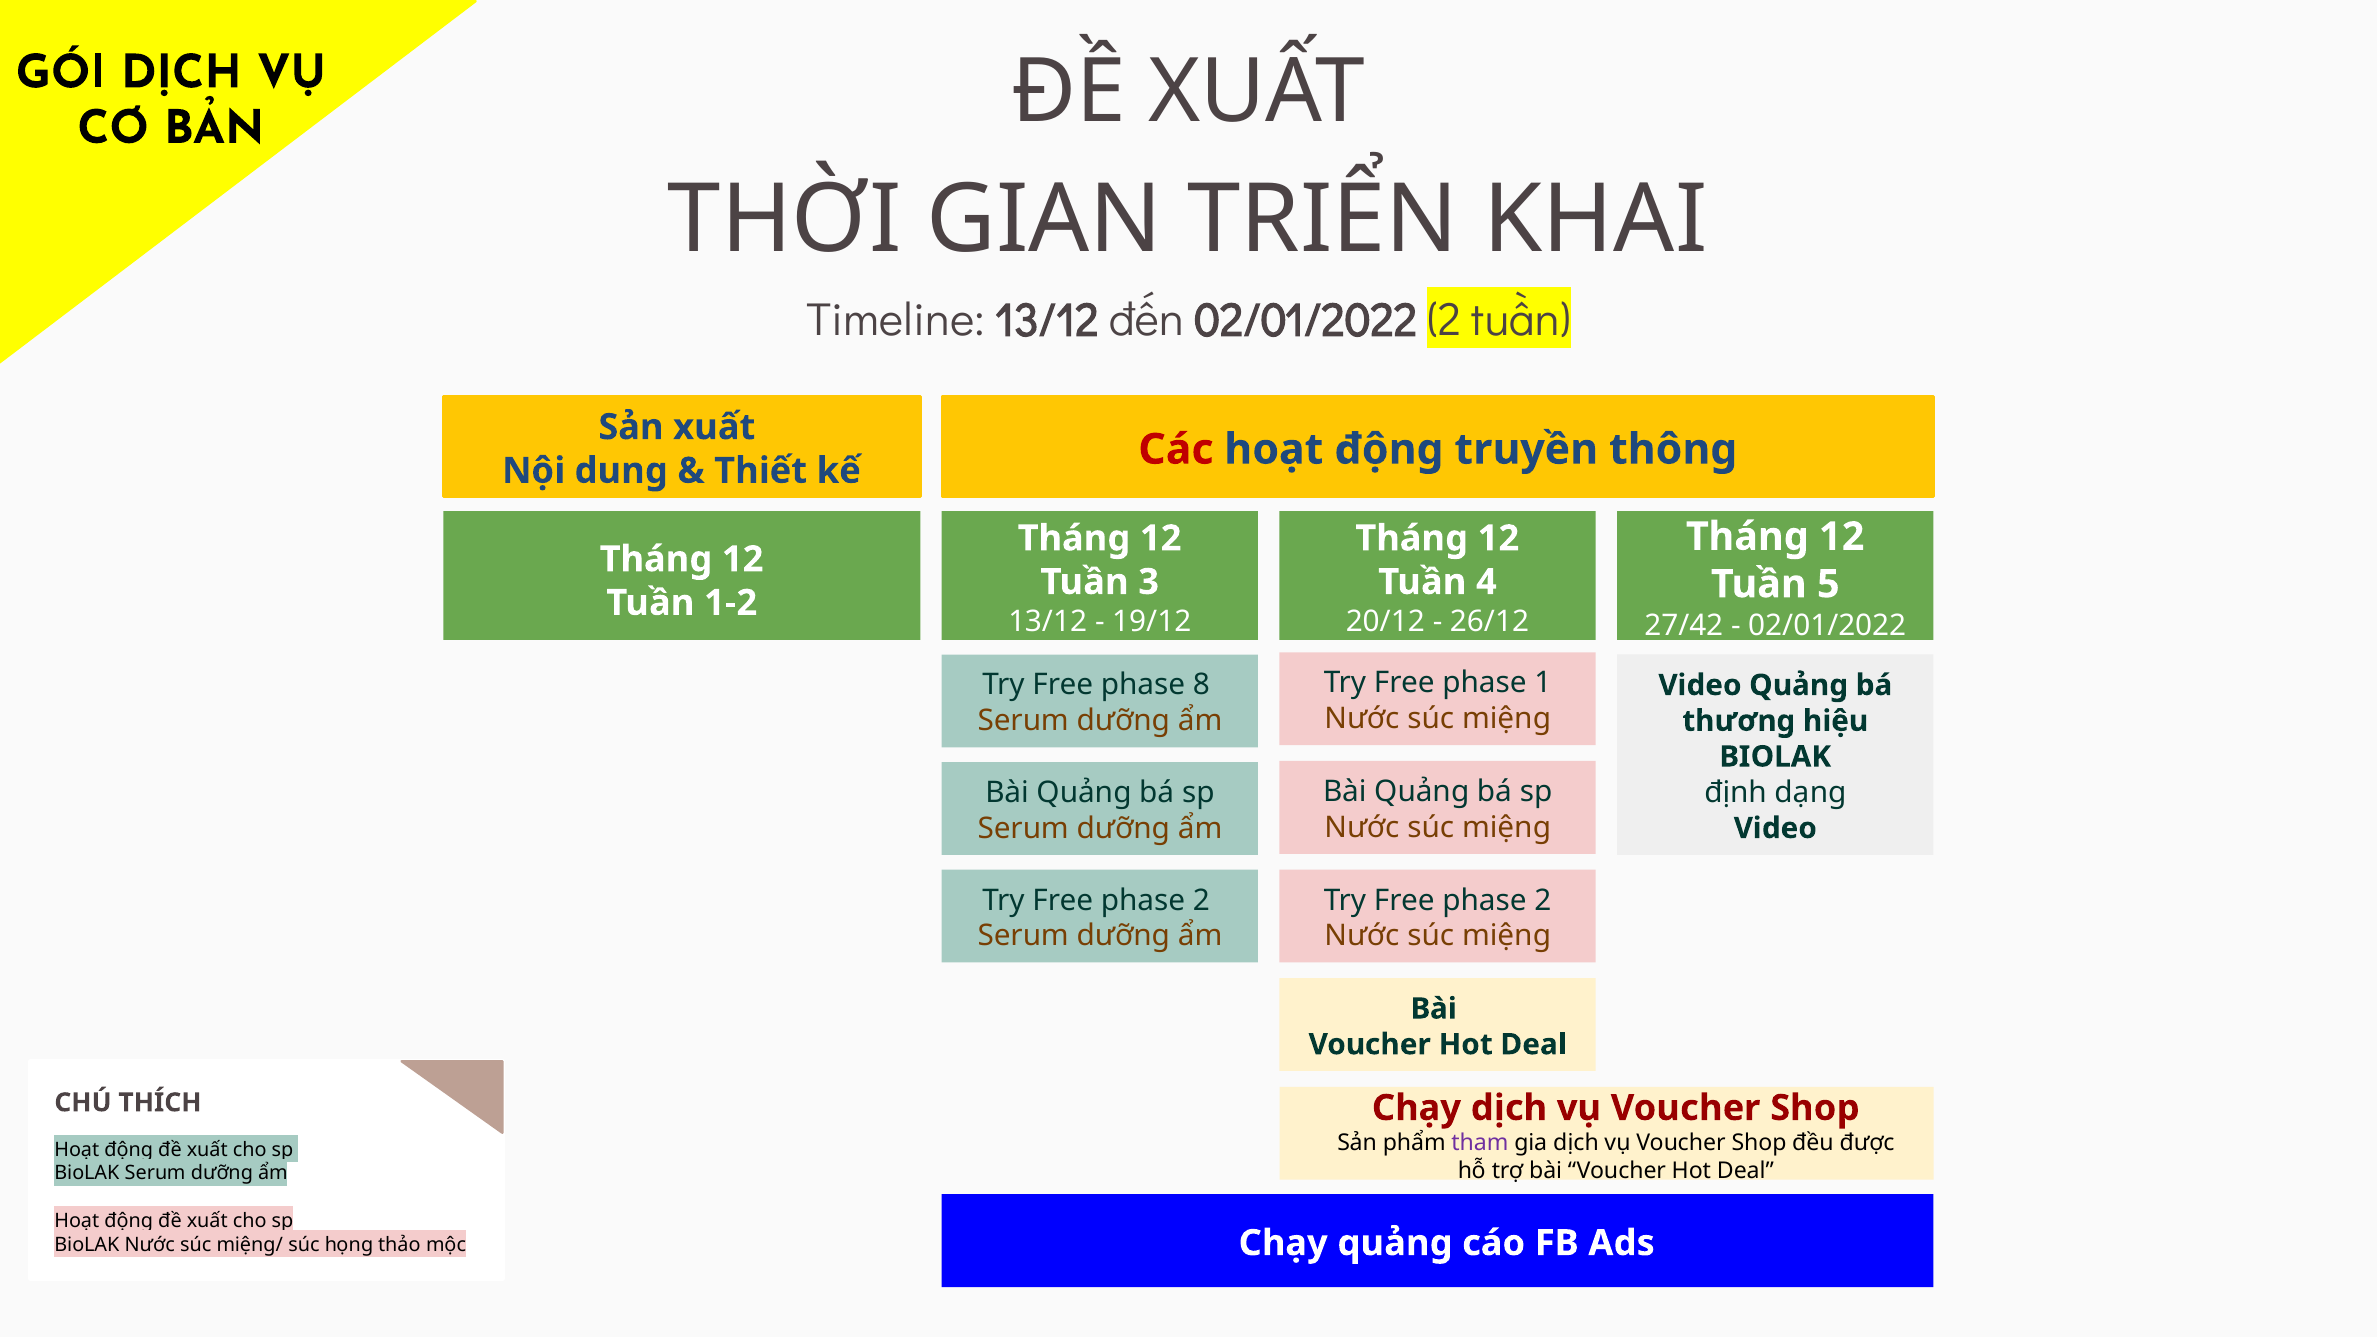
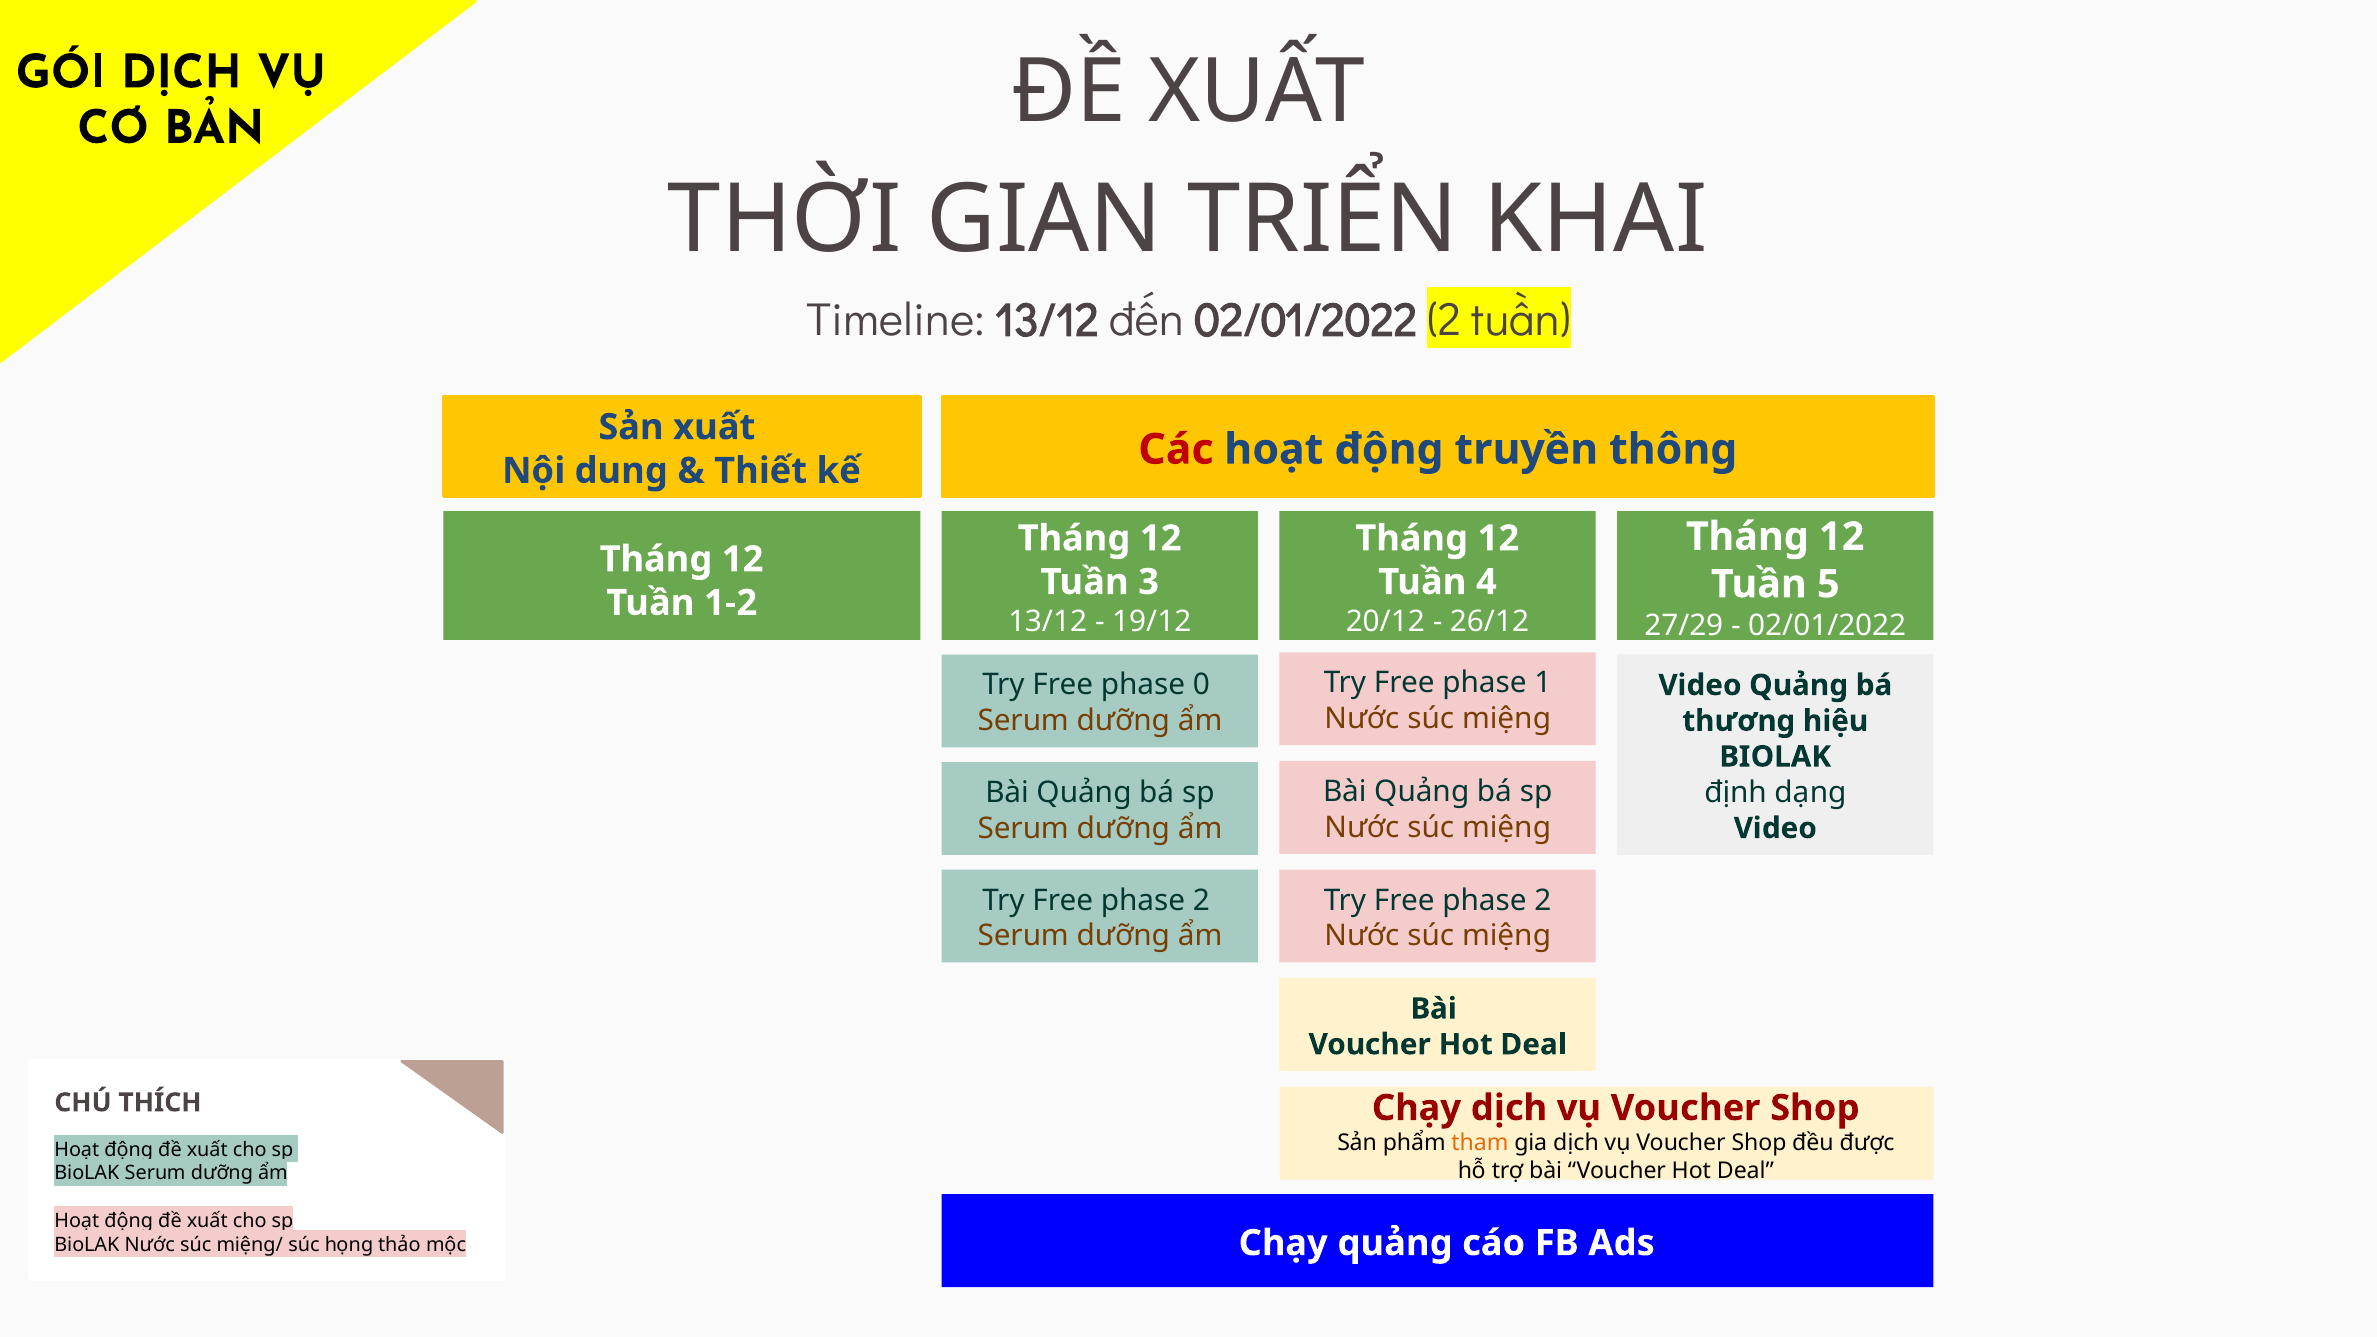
27/42: 27/42 -> 27/29
8: 8 -> 0
tham colour: purple -> orange
